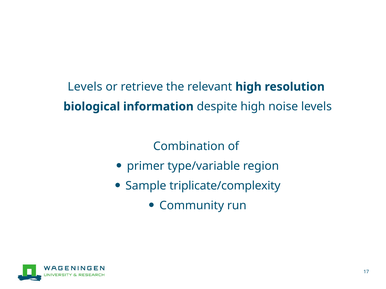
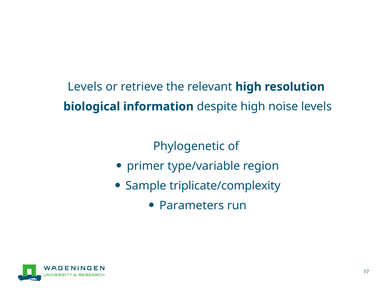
Combination: Combination -> Phylogenetic
Community: Community -> Parameters
